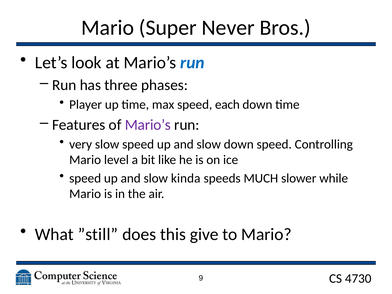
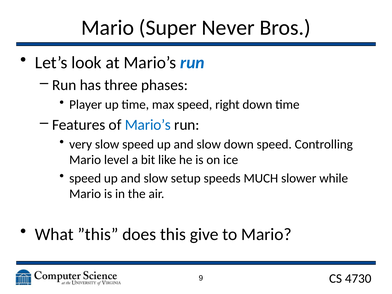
each: each -> right
Mario’s at (148, 125) colour: purple -> blue
kinda: kinda -> setup
”still: ”still -> ”this
